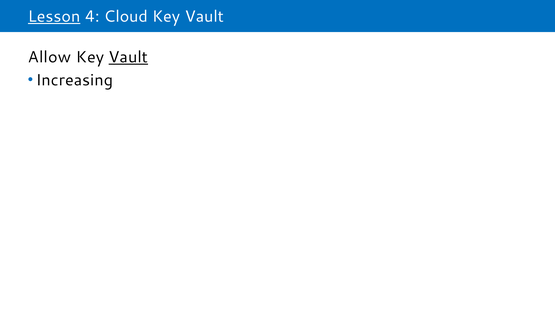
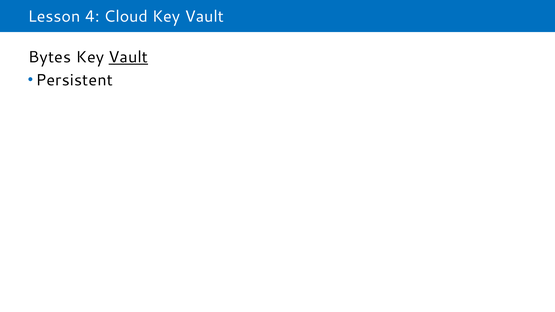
Lesson underline: present -> none
Allow: Allow -> Bytes
Increasing: Increasing -> Persistent
